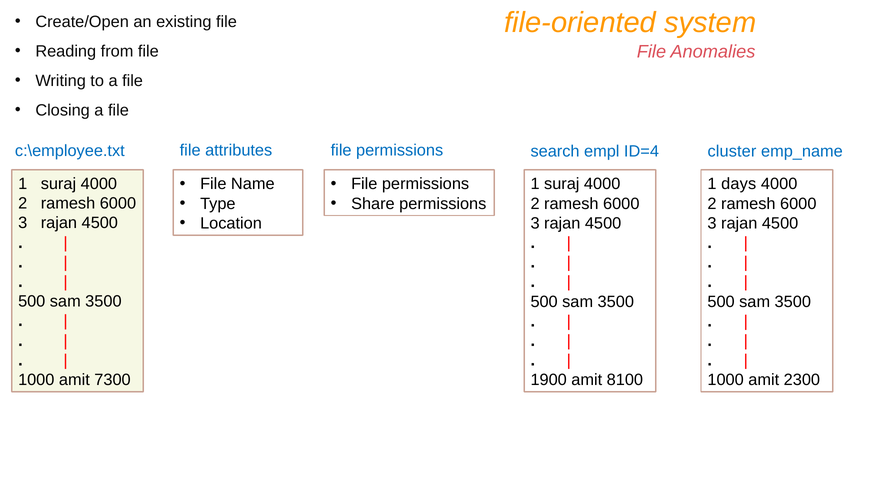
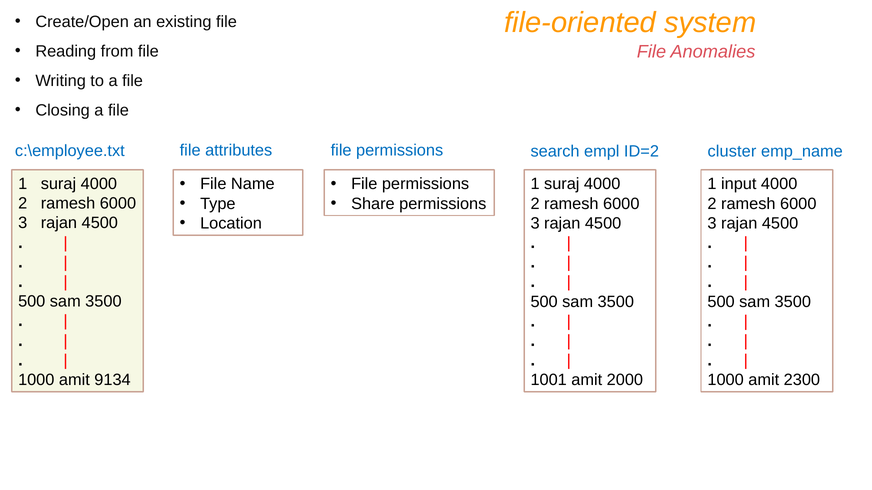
ID=4: ID=4 -> ID=2
days: days -> input
7300: 7300 -> 9134
1900: 1900 -> 1001
8100: 8100 -> 2000
